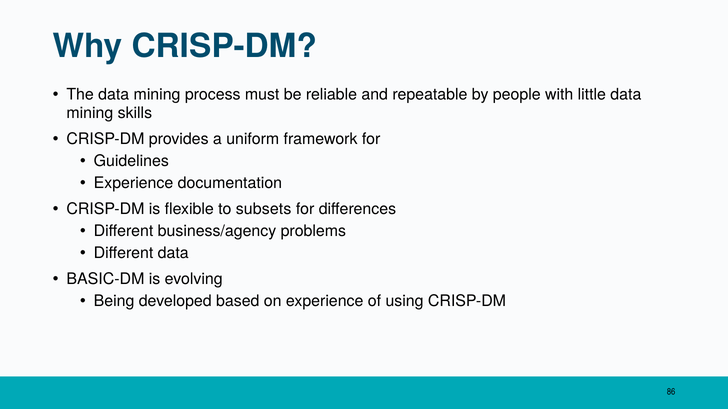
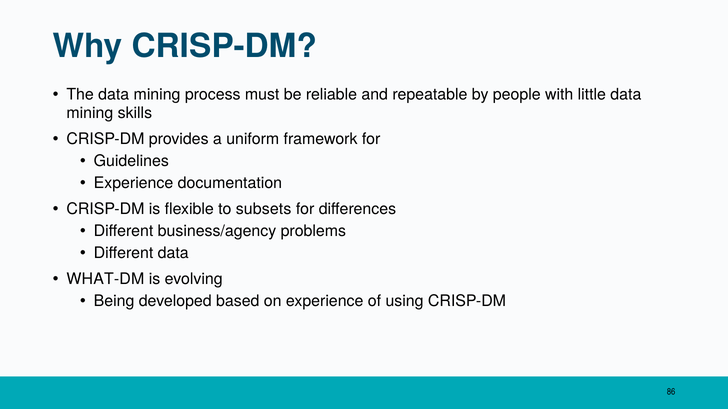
BASIC-DM: BASIC-DM -> WHAT-DM
